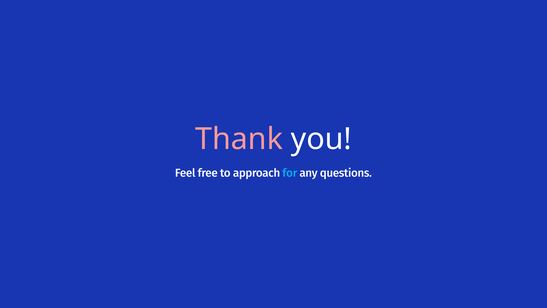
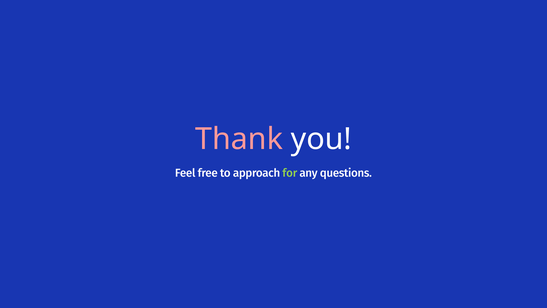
for colour: light blue -> light green
